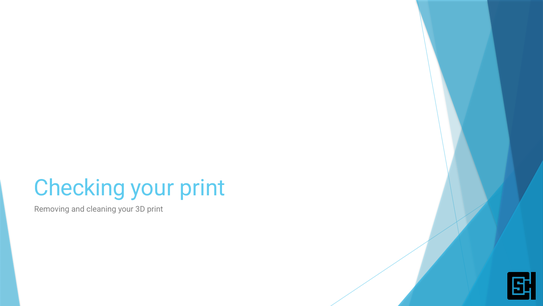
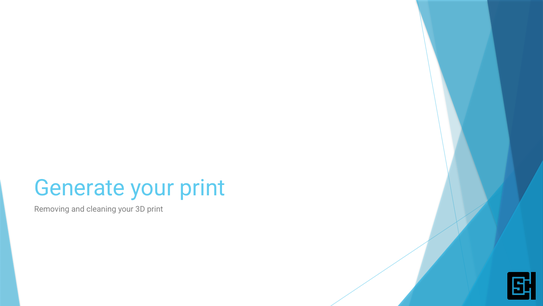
Checking: Checking -> Generate
